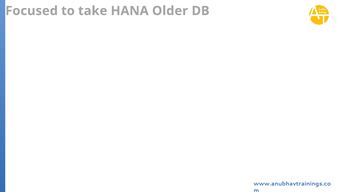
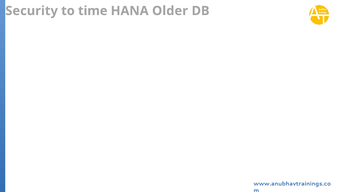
Focused: Focused -> Security
take: take -> time
